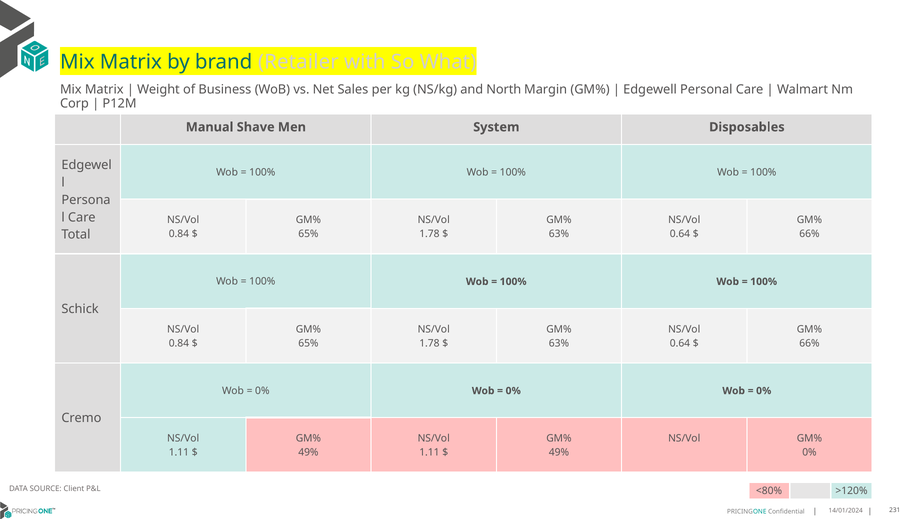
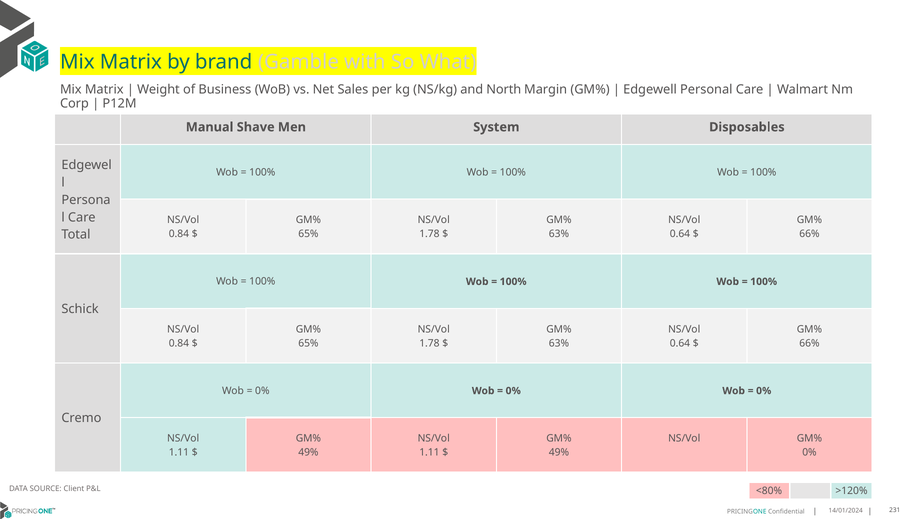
Retailer: Retailer -> Gamble
